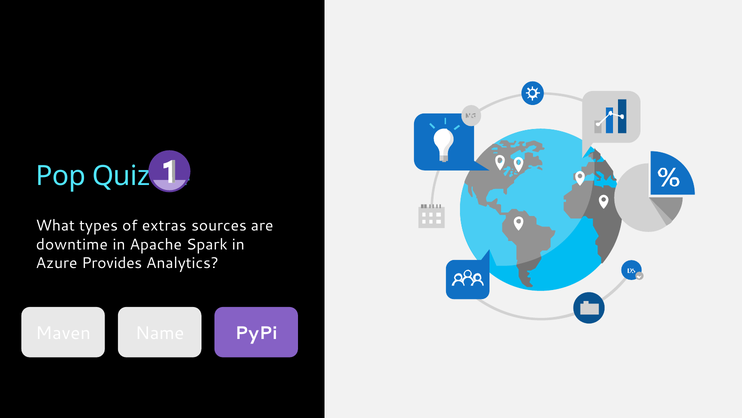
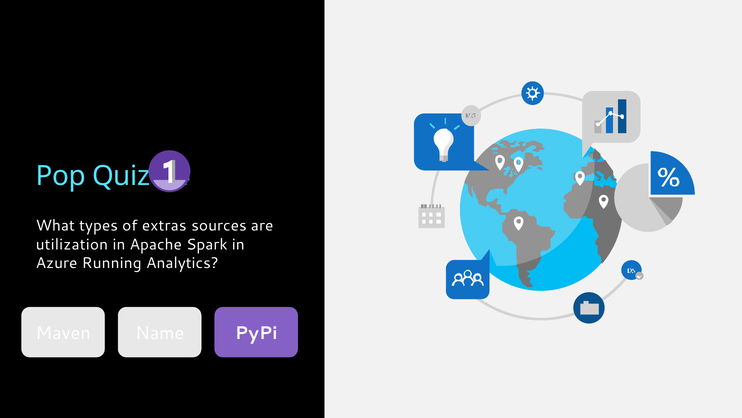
downtime: downtime -> utilization
Provides: Provides -> Running
